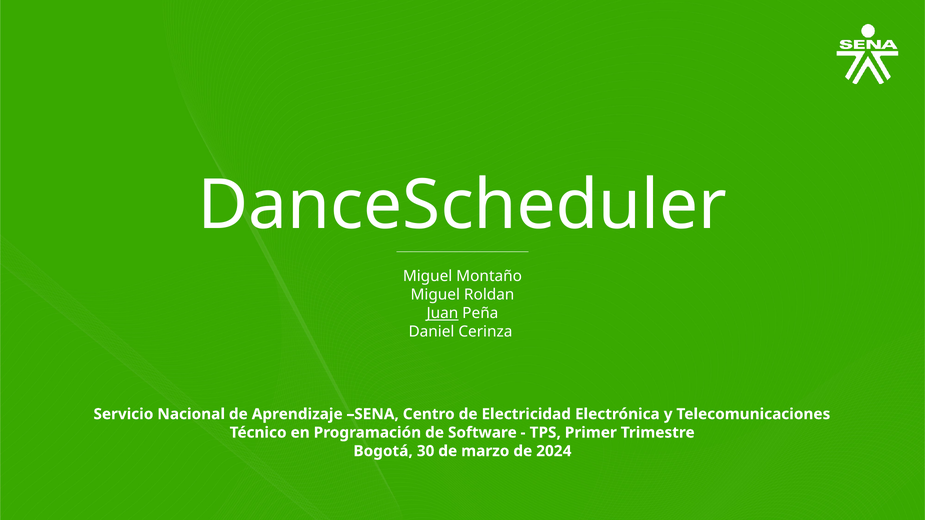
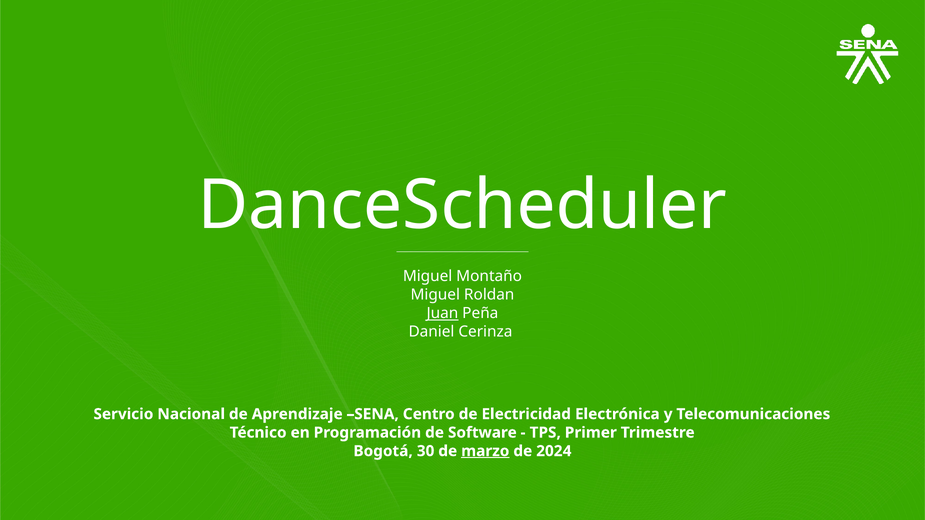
marzo underline: none -> present
